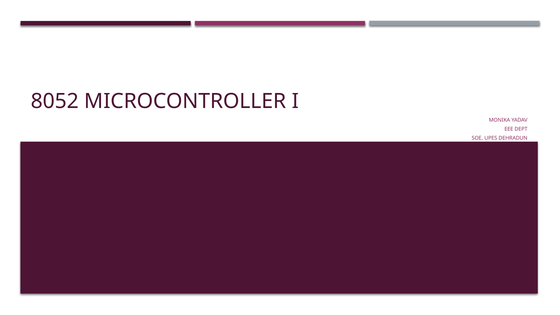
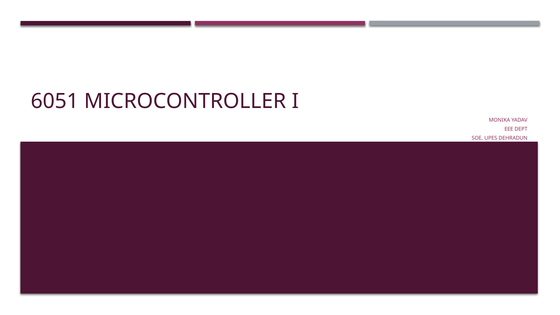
8052: 8052 -> 6051
